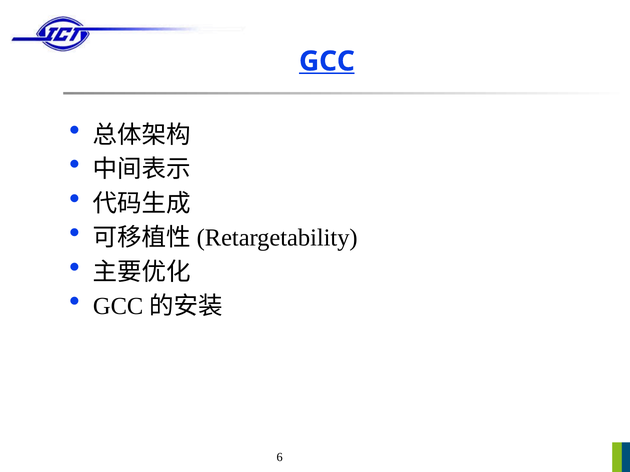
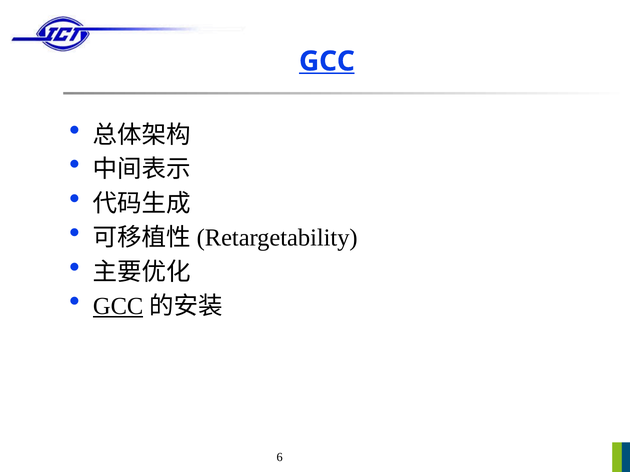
GCC at (118, 307) underline: none -> present
